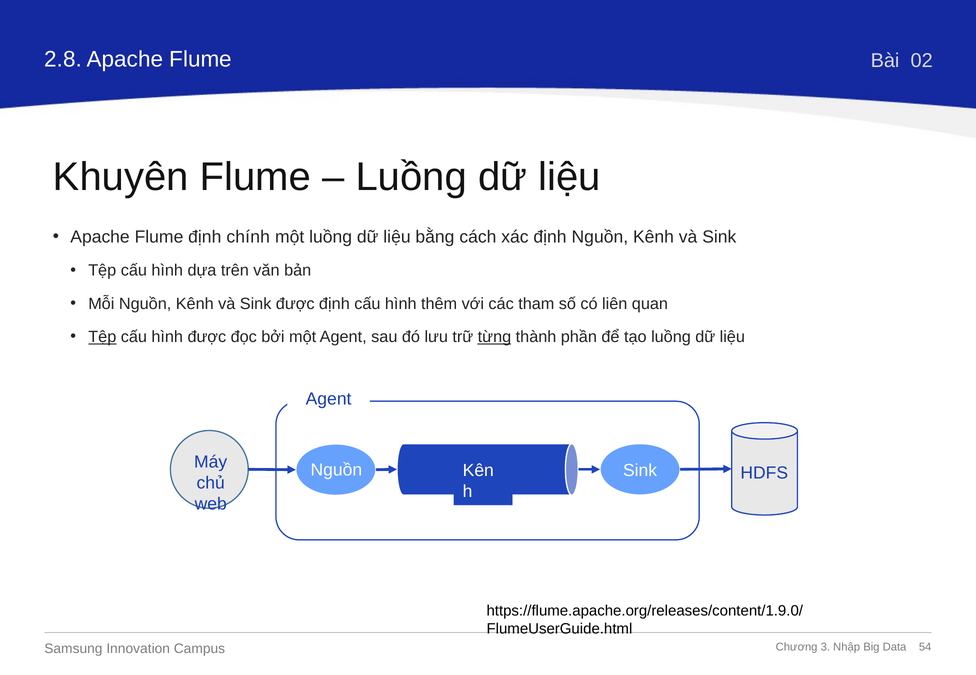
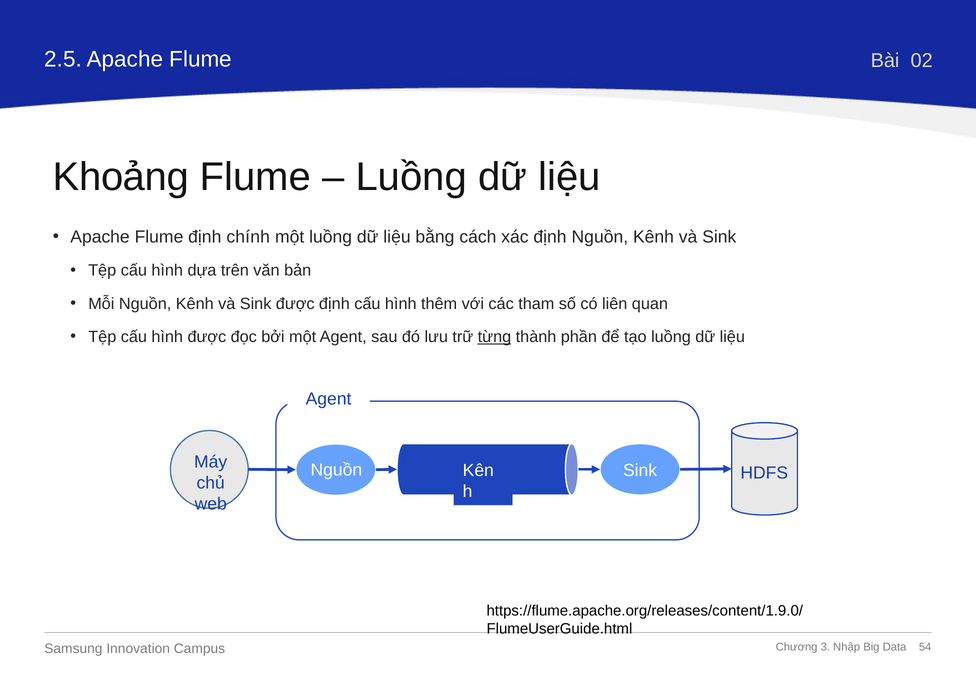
2.8: 2.8 -> 2.5
Khuyên: Khuyên -> Khoảng
Tệp at (102, 337) underline: present -> none
